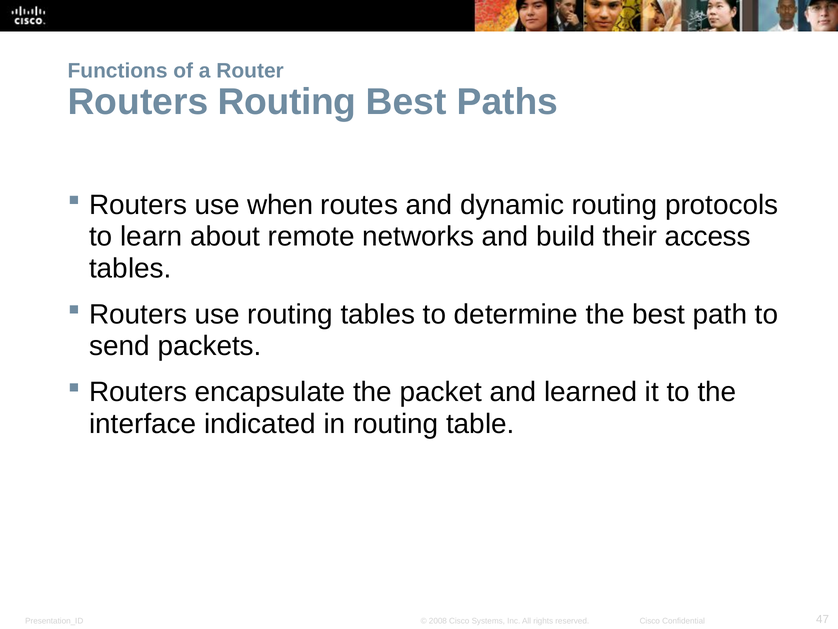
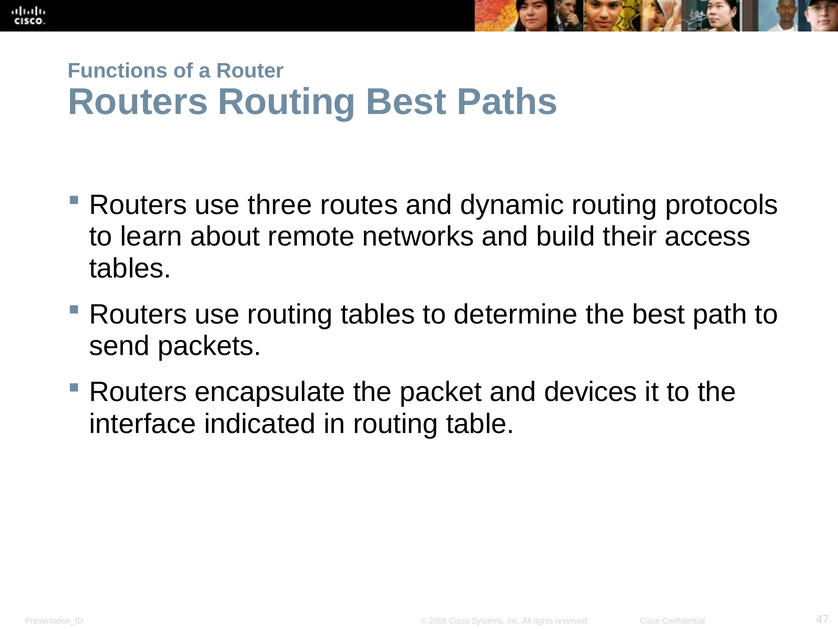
when: when -> three
learned: learned -> devices
